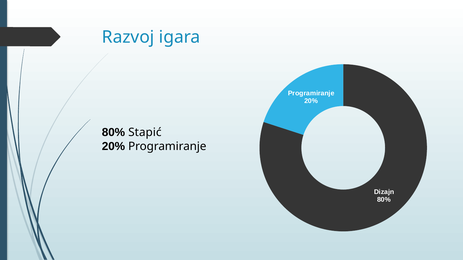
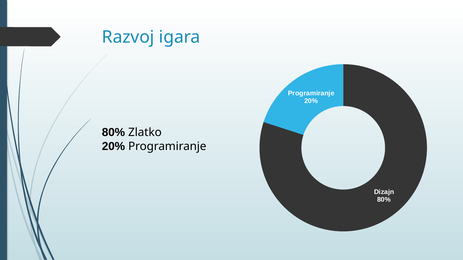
Stapić: Stapić -> Zlatko
